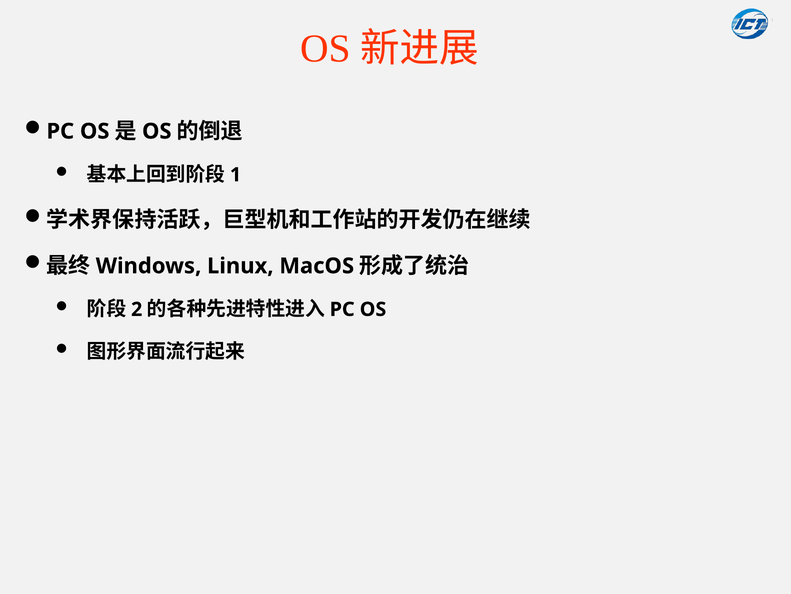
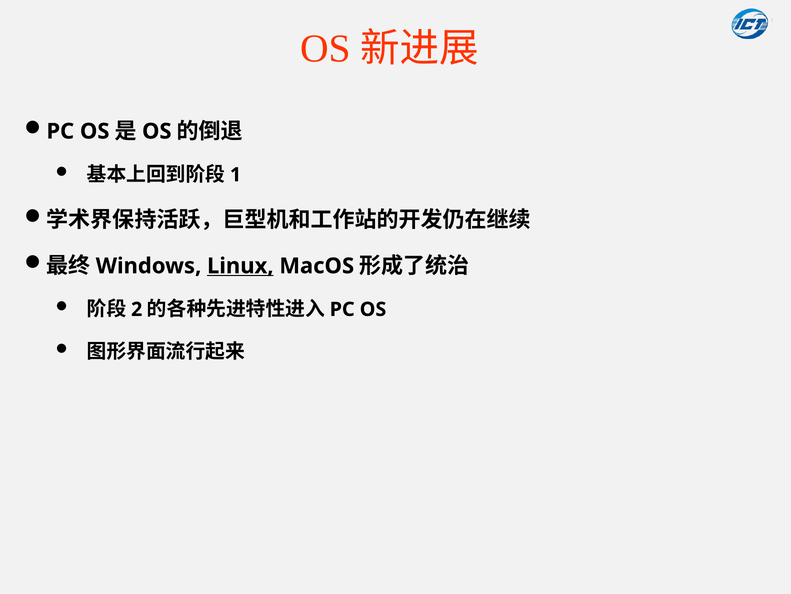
Linux underline: none -> present
